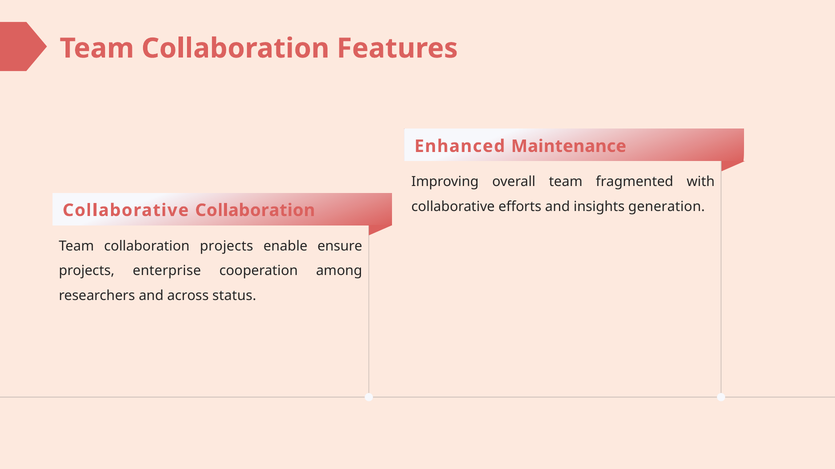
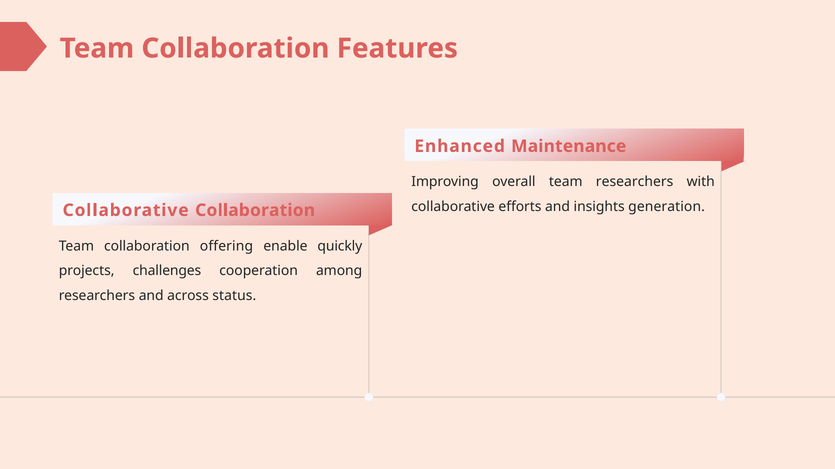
team fragmented: fragmented -> researchers
collaboration projects: projects -> offering
ensure: ensure -> quickly
enterprise: enterprise -> challenges
